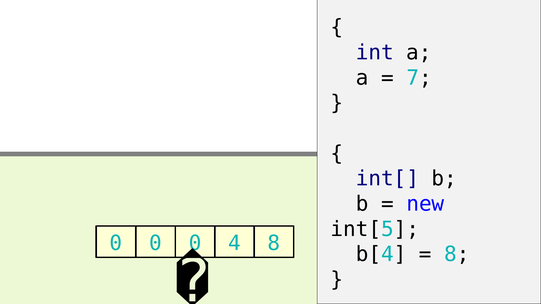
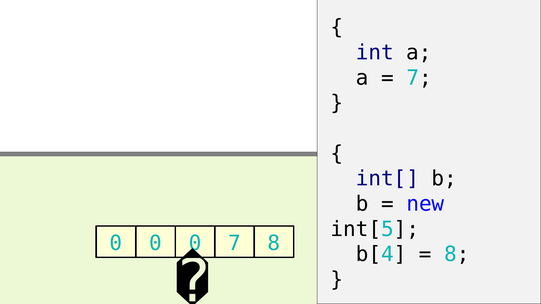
0 4: 4 -> 7
